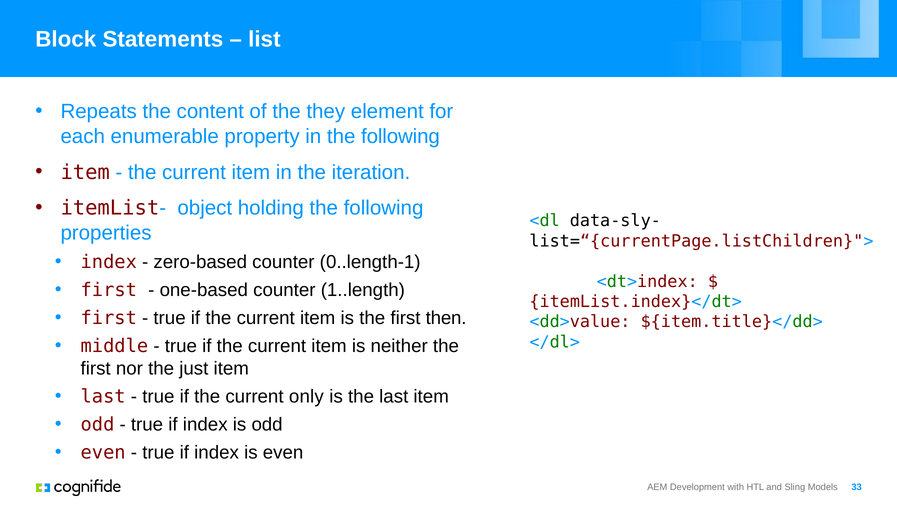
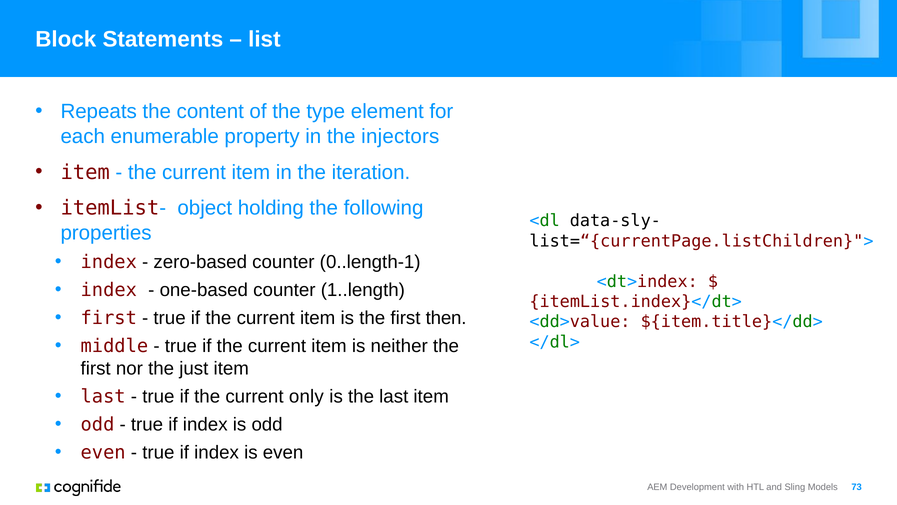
they: they -> type
in the following: following -> injectors
first at (109, 290): first -> index
33: 33 -> 73
